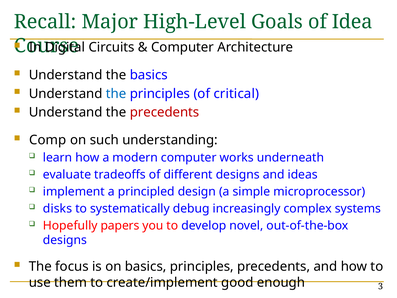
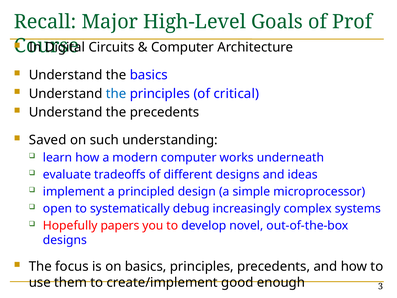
Idea: Idea -> Prof
precedents at (165, 112) colour: red -> black
Comp: Comp -> Saved
disks: disks -> open
